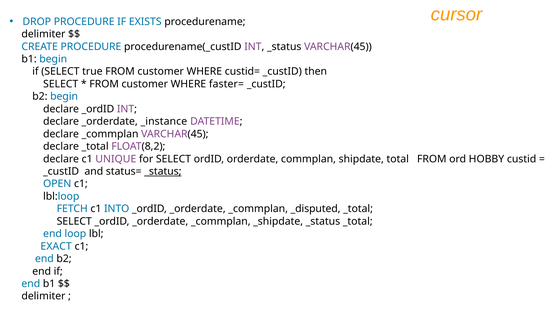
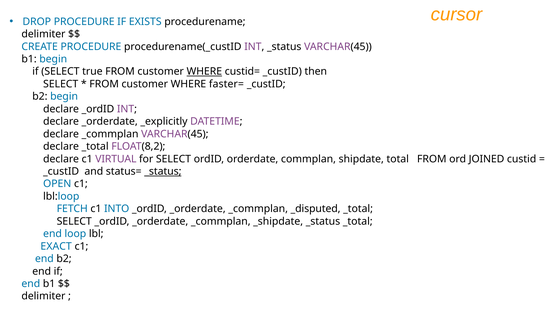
WHERE at (204, 72) underline: none -> present
_instance: _instance -> _explicitly
UNIQUE: UNIQUE -> VIRTUAL
HOBBY: HOBBY -> JOINED
